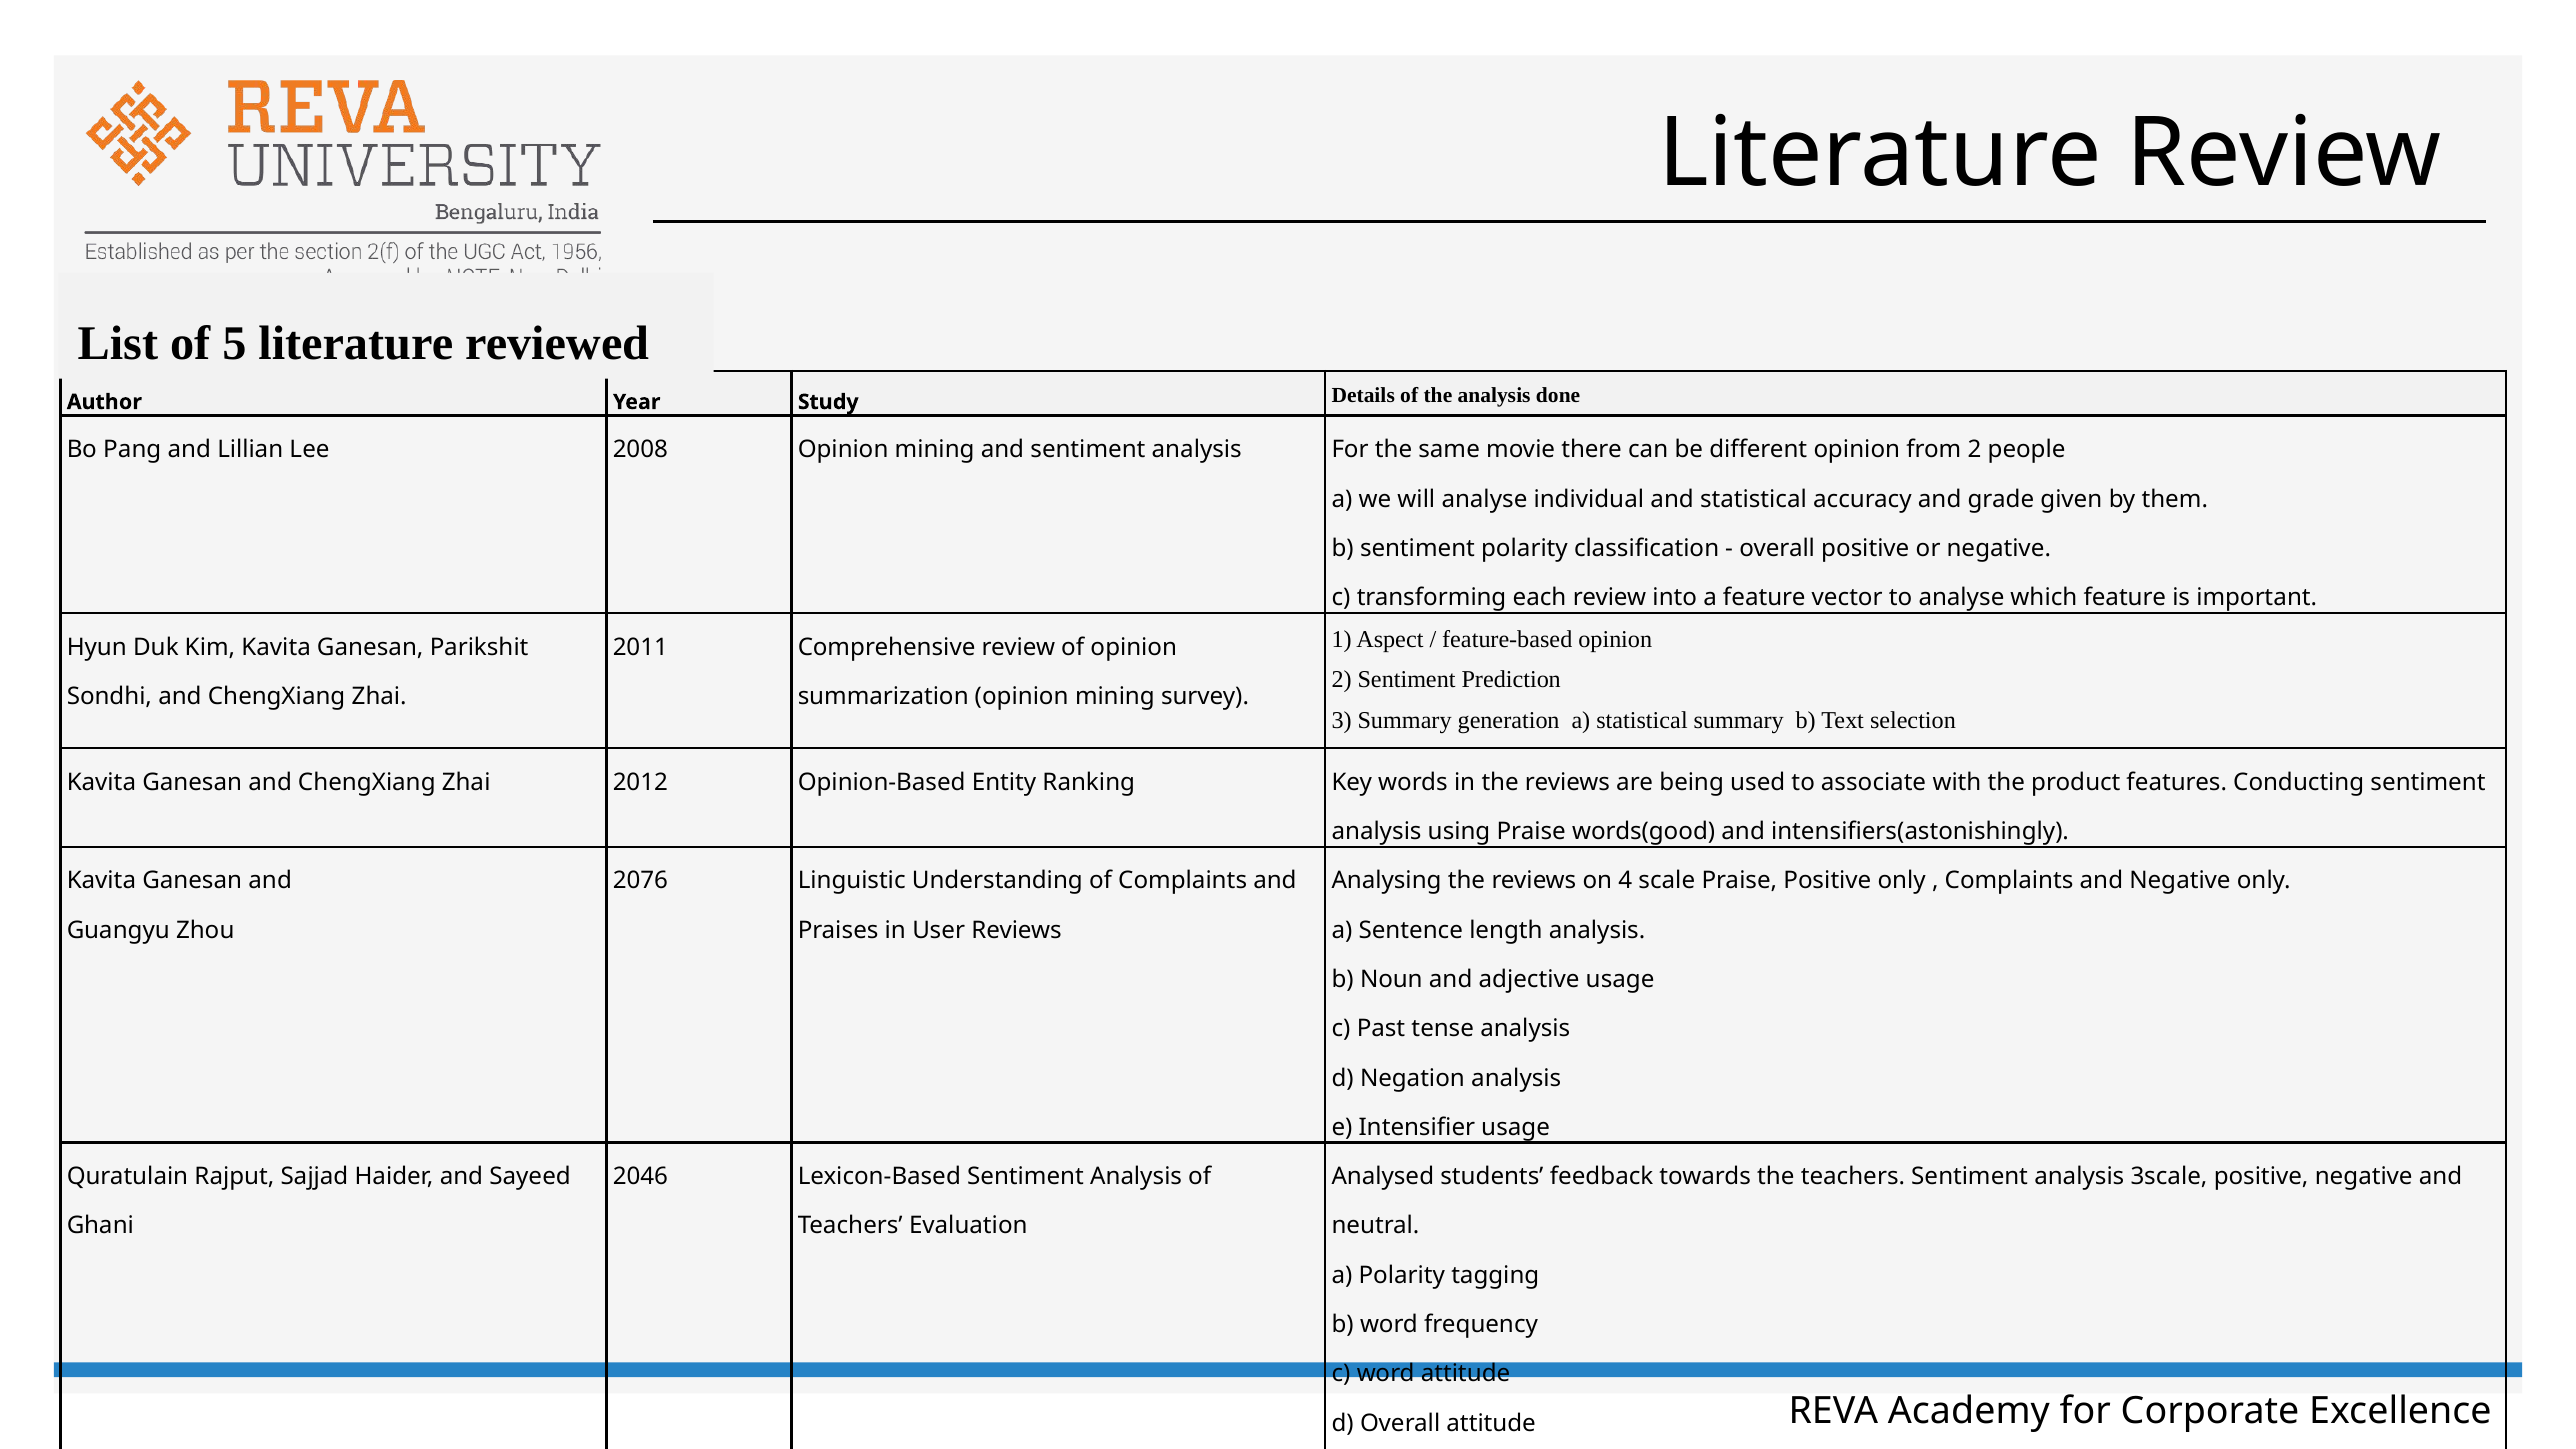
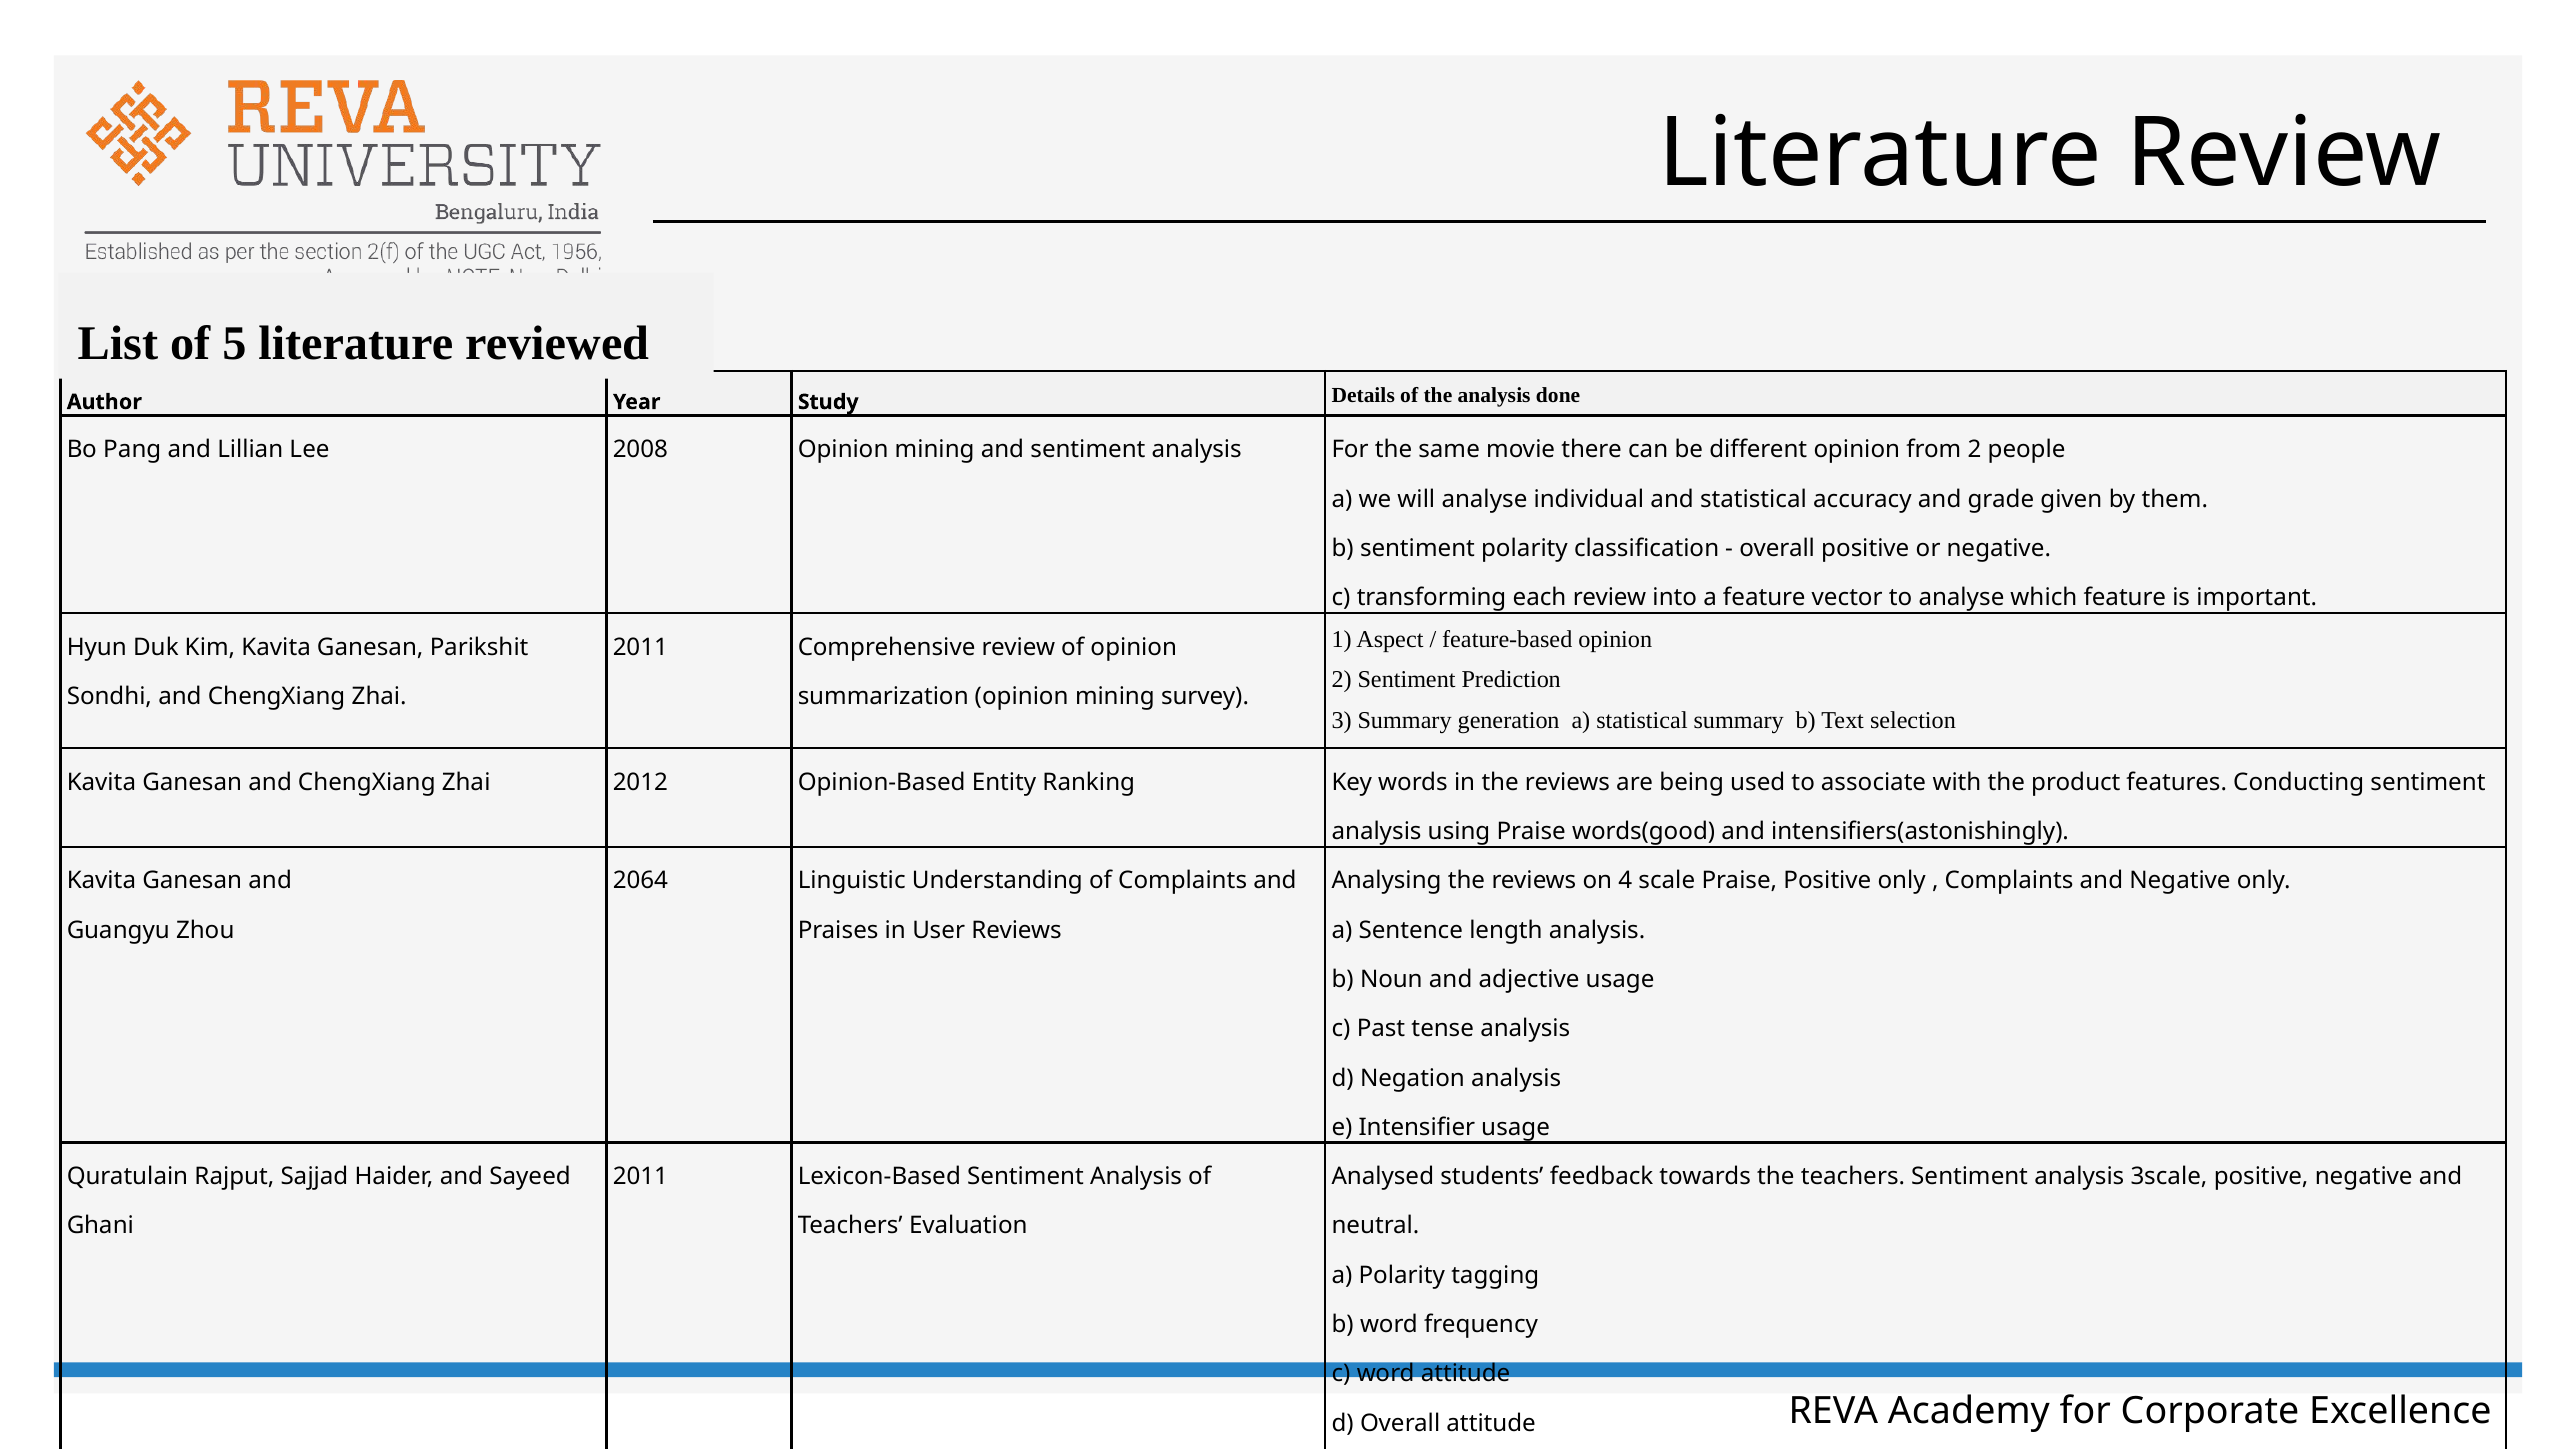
2076: 2076 -> 2064
2046 at (640, 1177): 2046 -> 2011
